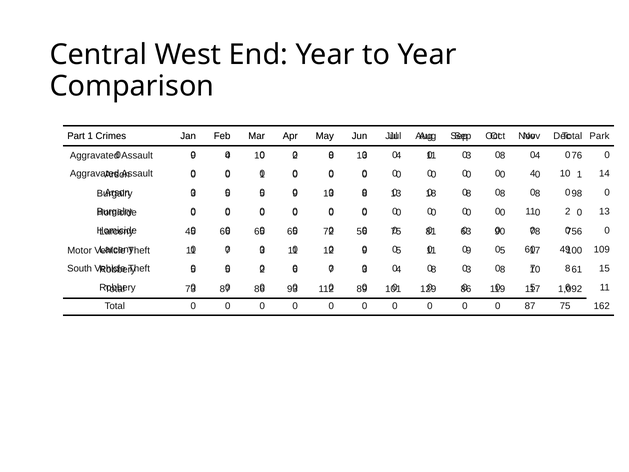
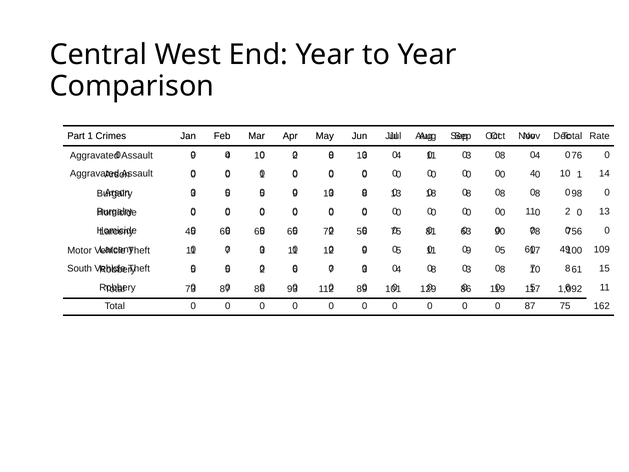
Park: Park -> Rate
